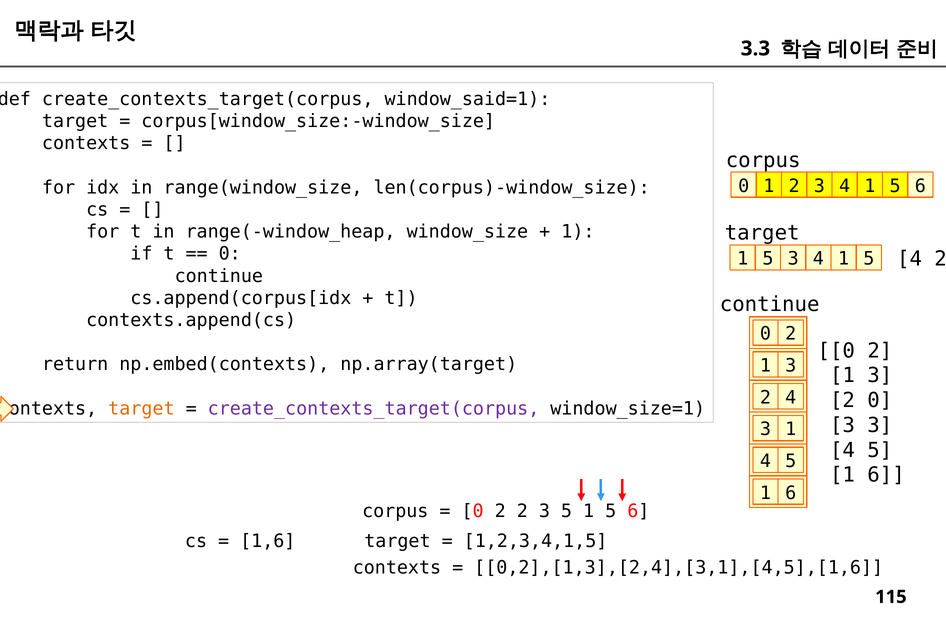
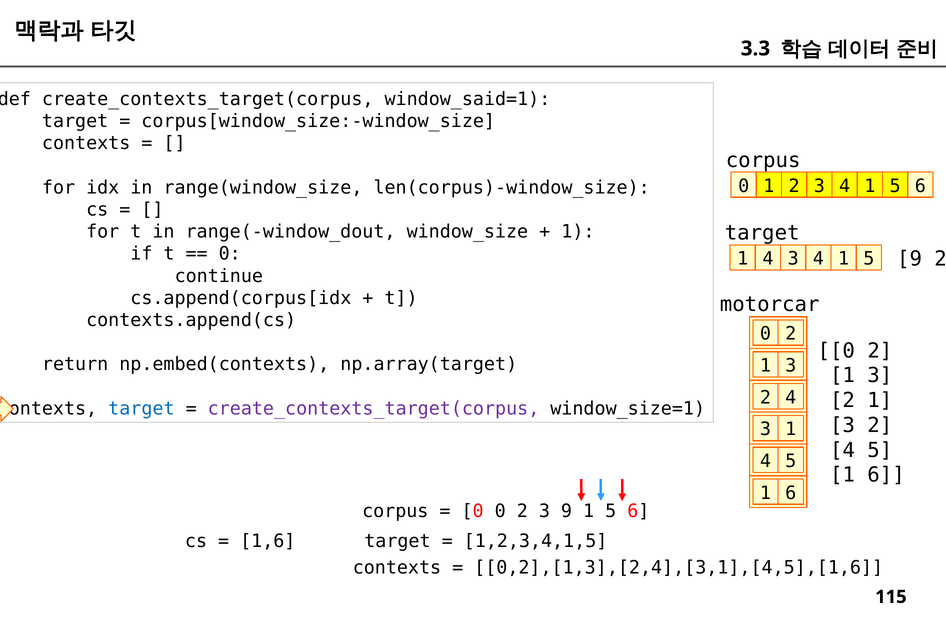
range(-window_heap: range(-window_heap -> range(-window_dout
4 at (910, 258): 4 -> 9
5 at (768, 259): 5 -> 4
continue at (770, 304): continue -> motorcar
0 at (880, 400): 0 -> 1
target at (141, 408) colour: orange -> blue
3 at (880, 425): 3 -> 2
2 at (500, 510): 2 -> 0
3 5: 5 -> 9
